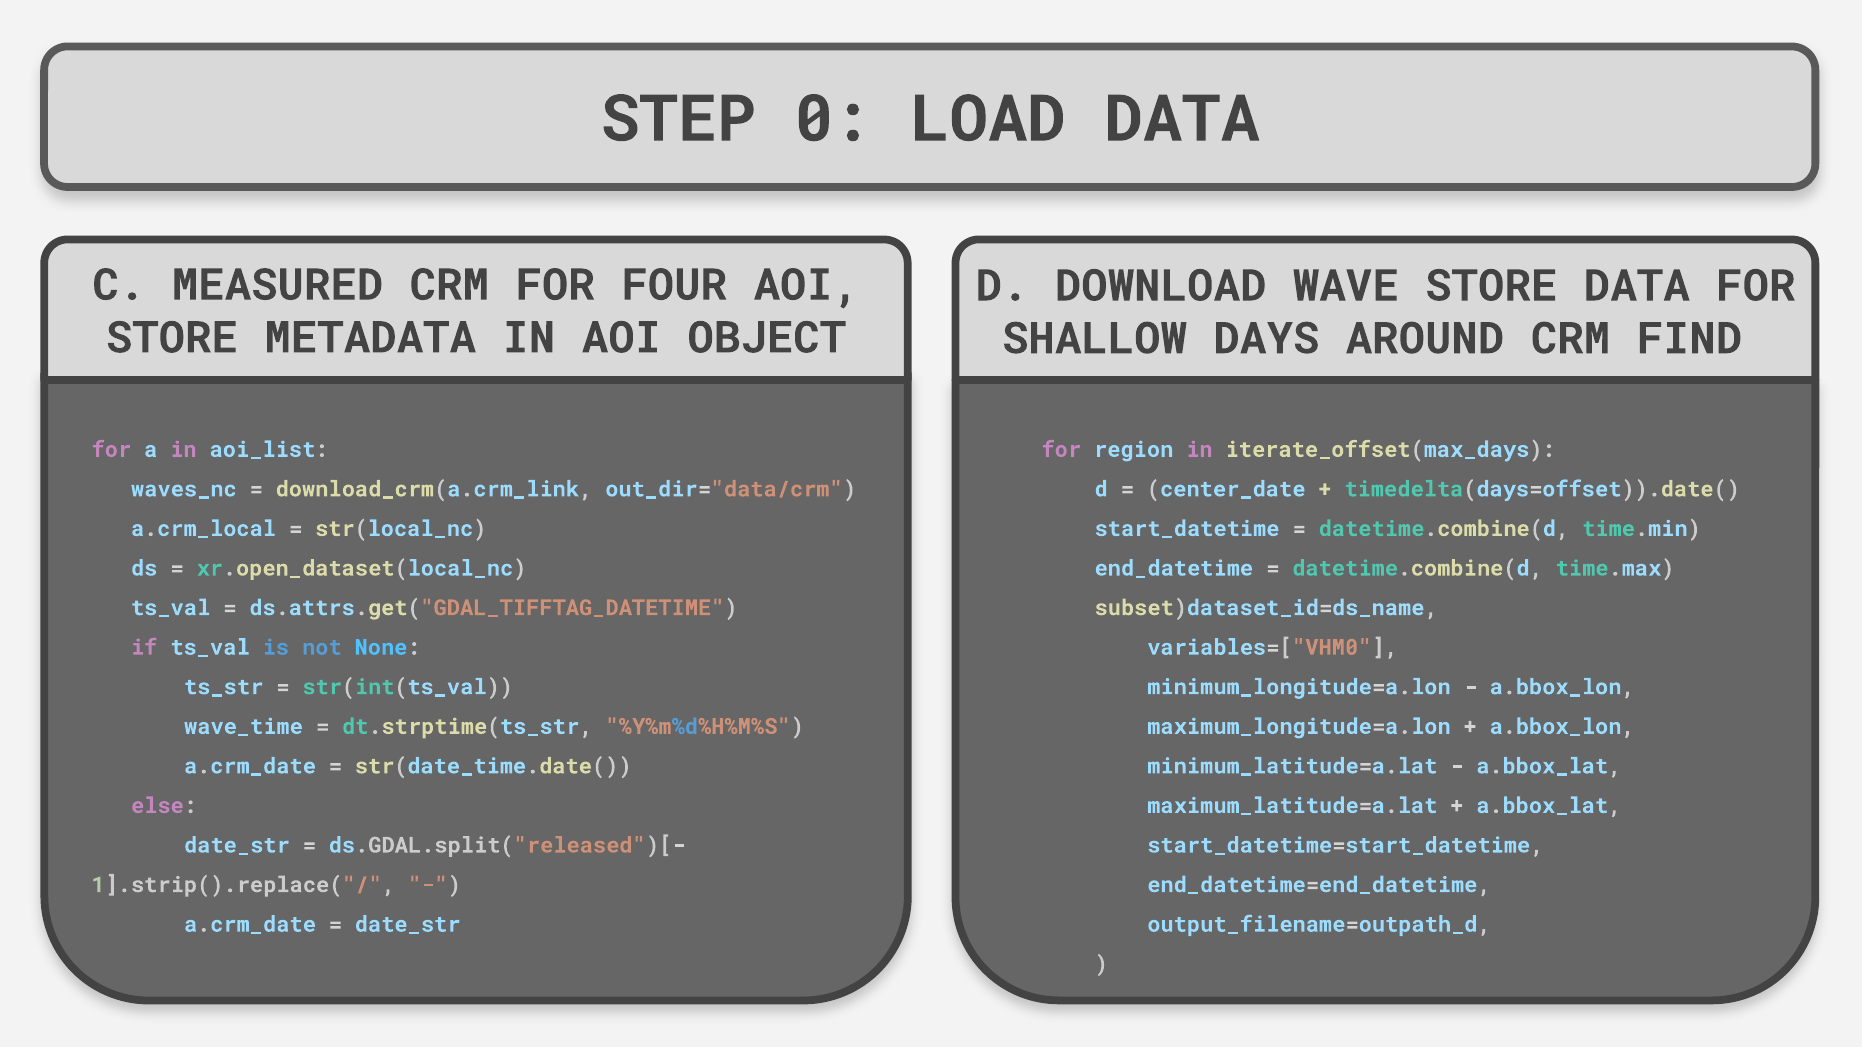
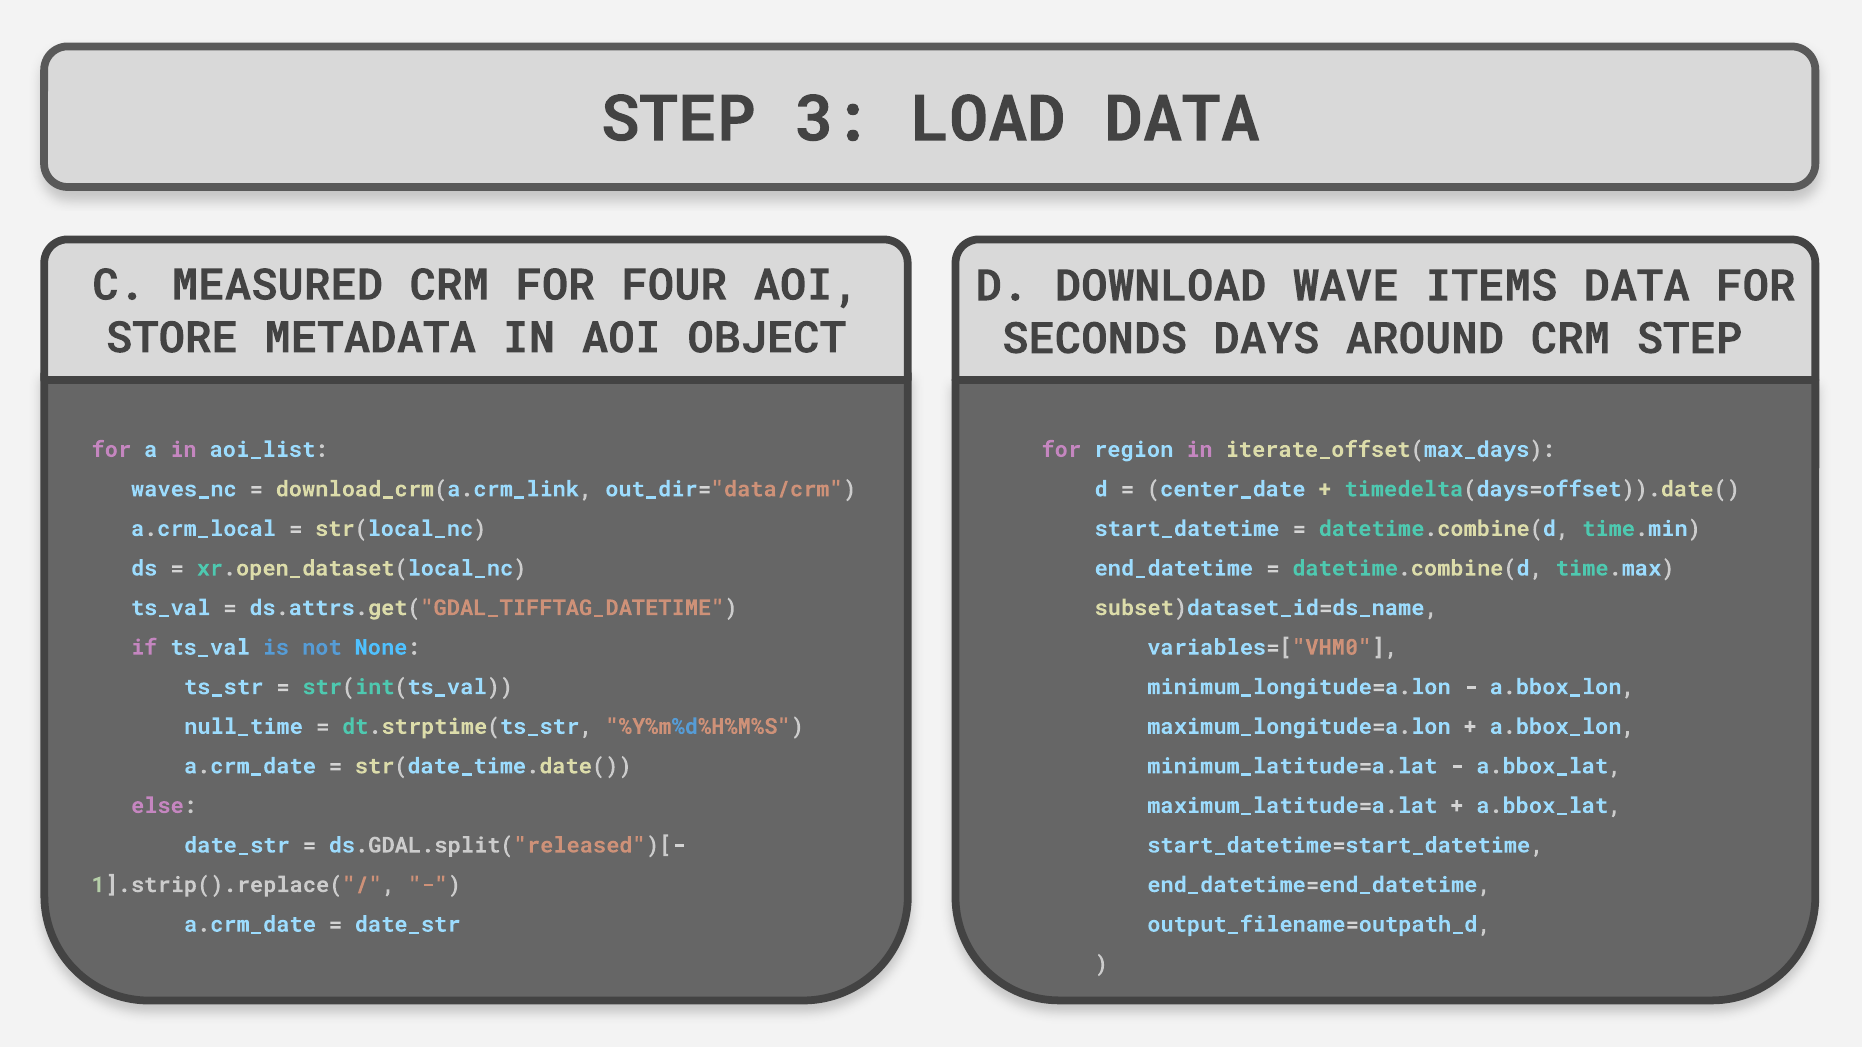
0: 0 -> 3
WAVE STORE: STORE -> ITEMS
SHALLOW: SHALLOW -> SECONDS
CRM FIND: FIND -> STEP
wave_time: wave_time -> null_time
